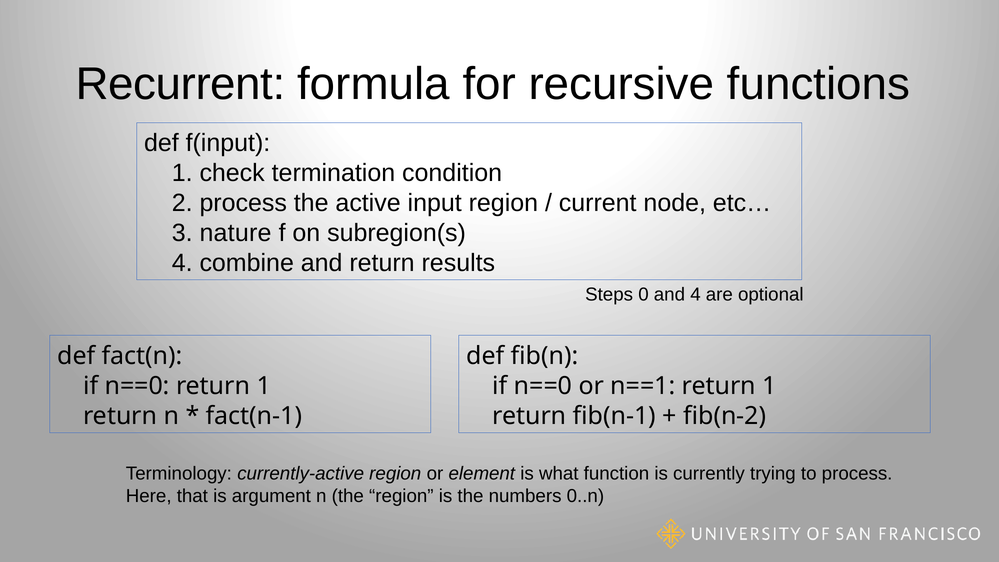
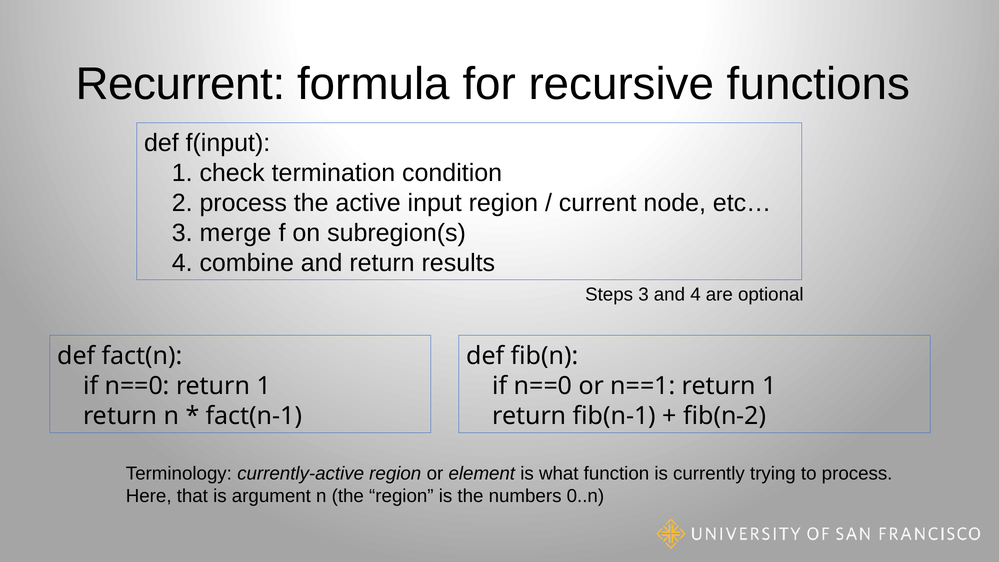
nature: nature -> merge
Steps 0: 0 -> 3
